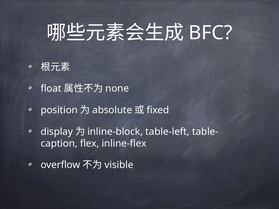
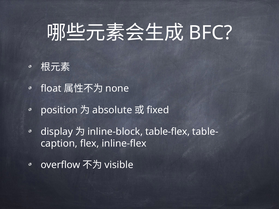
table-left: table-left -> table-flex
